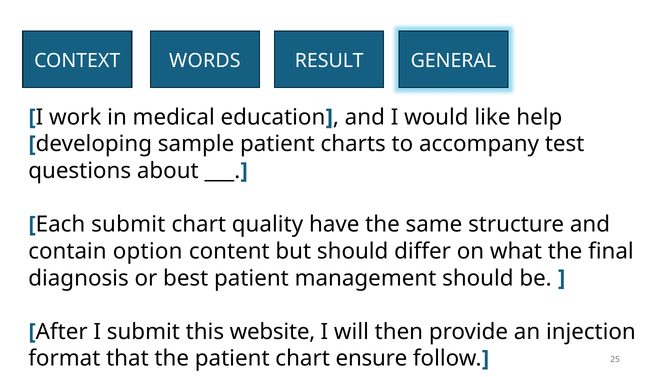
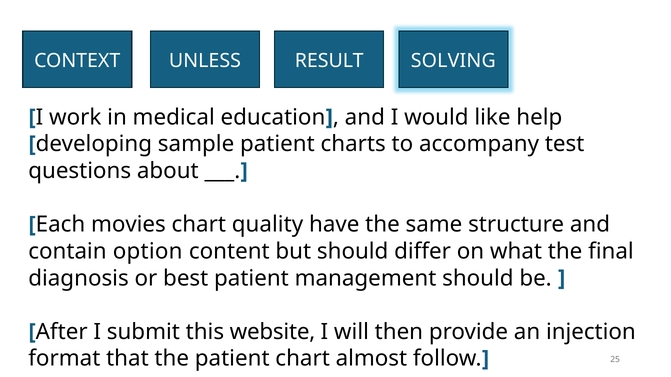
WORDS: WORDS -> UNLESS
GENERAL: GENERAL -> SOLVING
Each submit: submit -> movies
ensure: ensure -> almost
